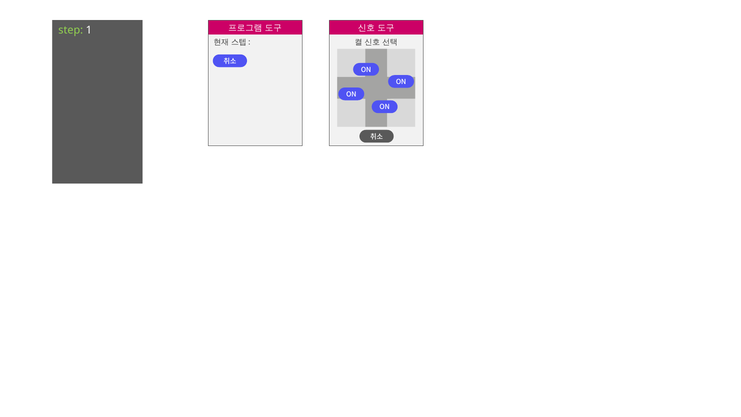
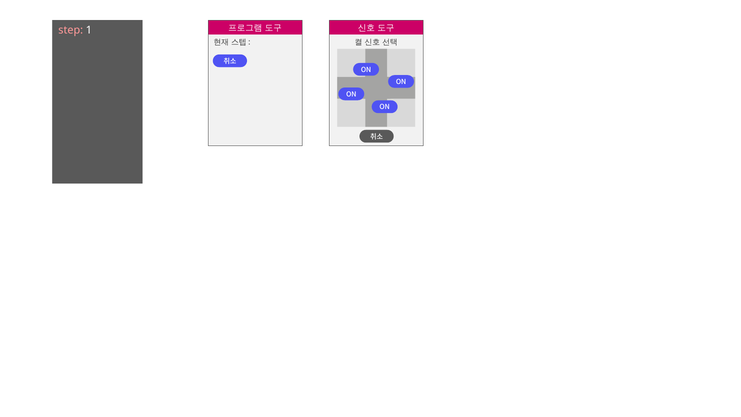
step colour: light green -> pink
